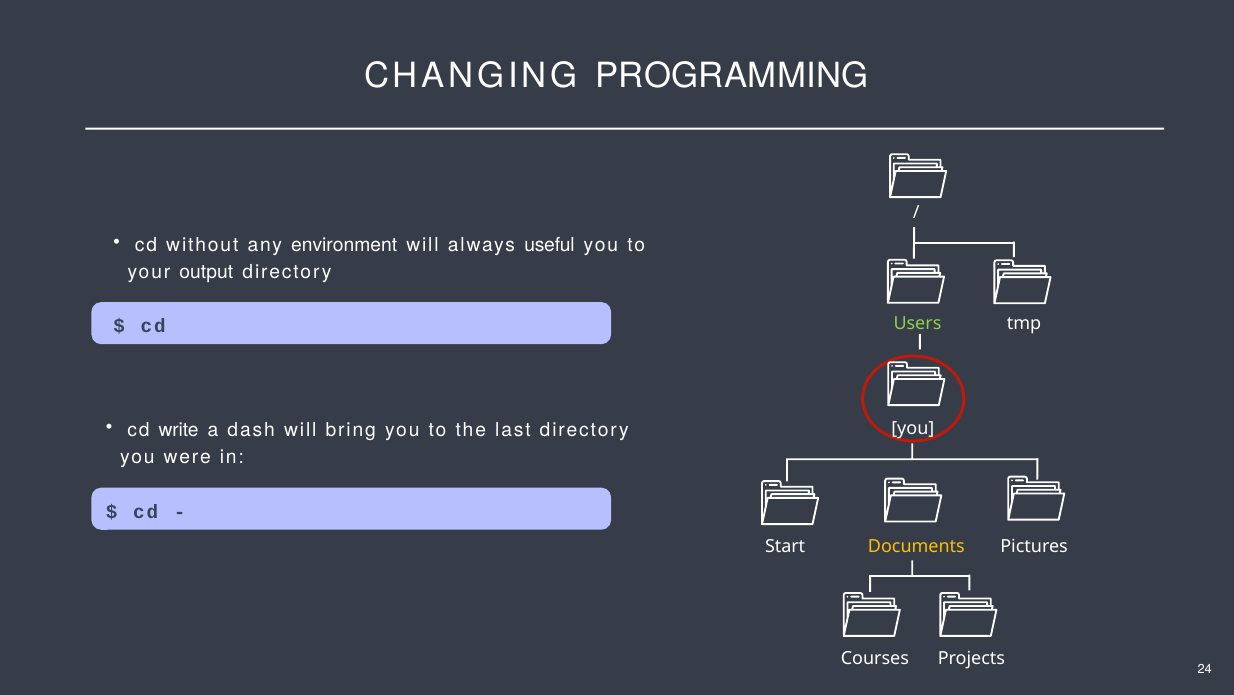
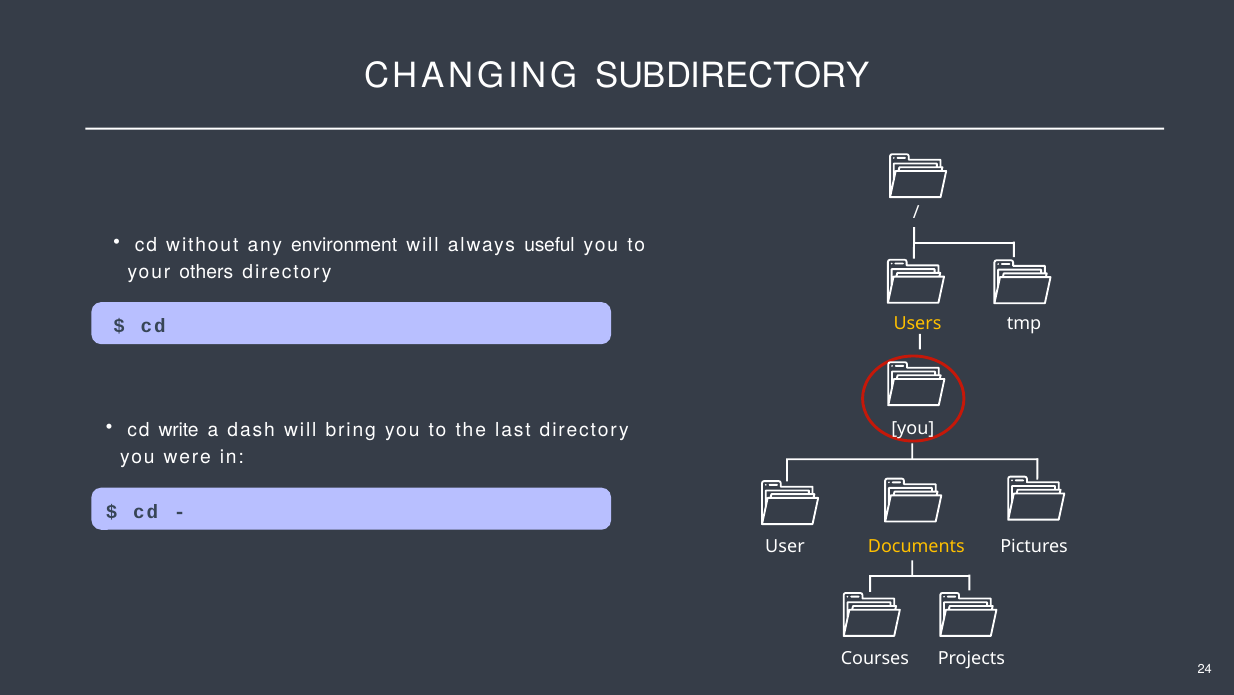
PROGRAMMING: PROGRAMMING -> SUBDIRECTORY
output: output -> others
Users colour: light green -> yellow
Start: Start -> User
